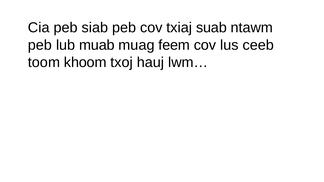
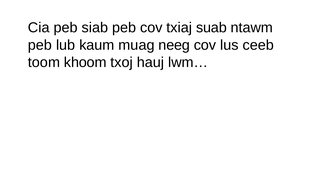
muab: muab -> kaum
feem: feem -> neeg
